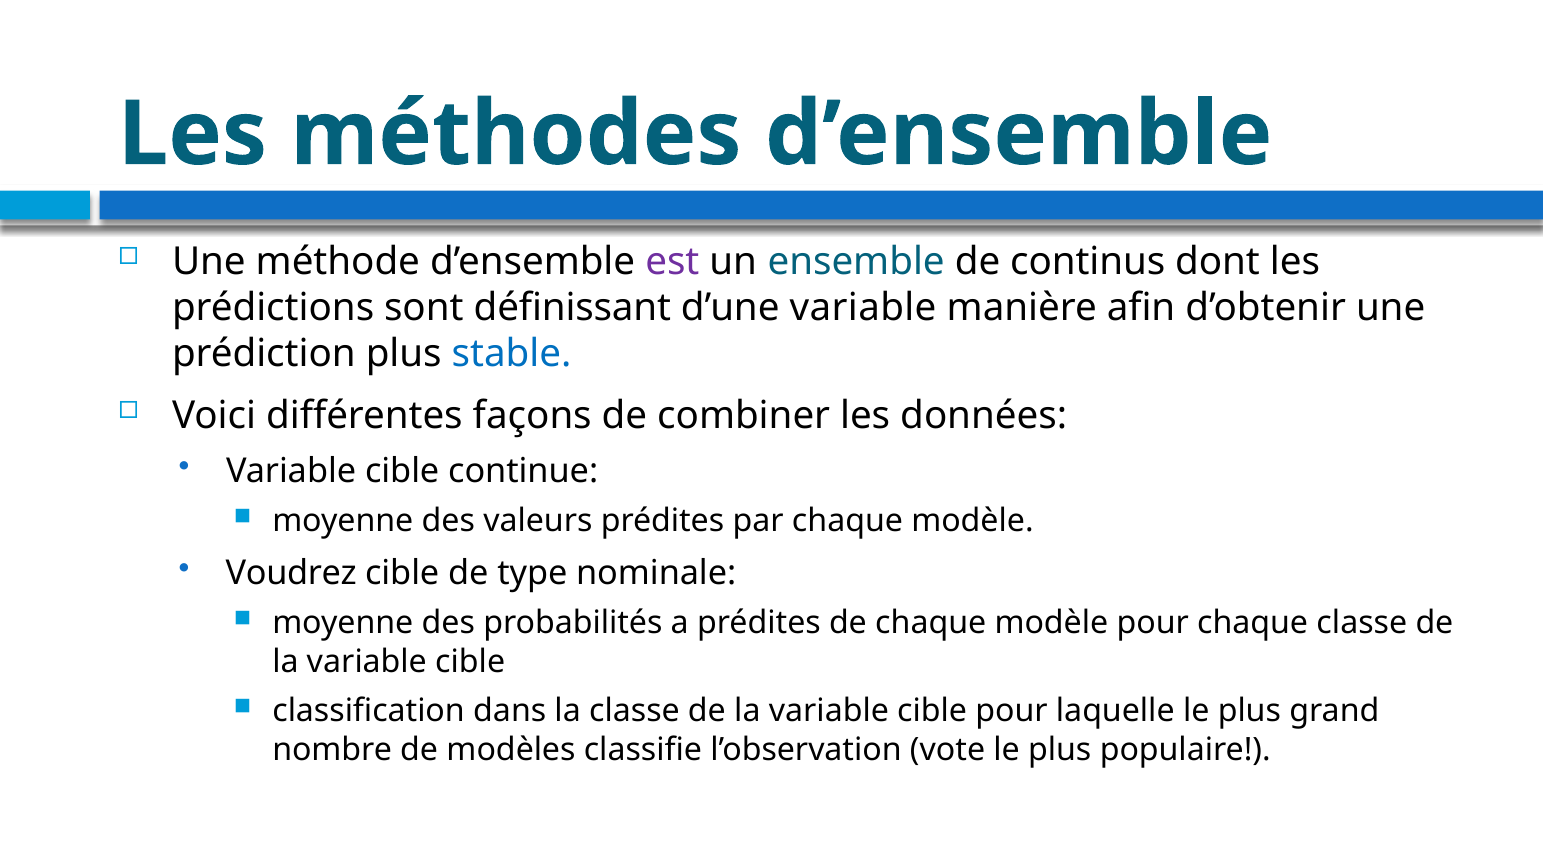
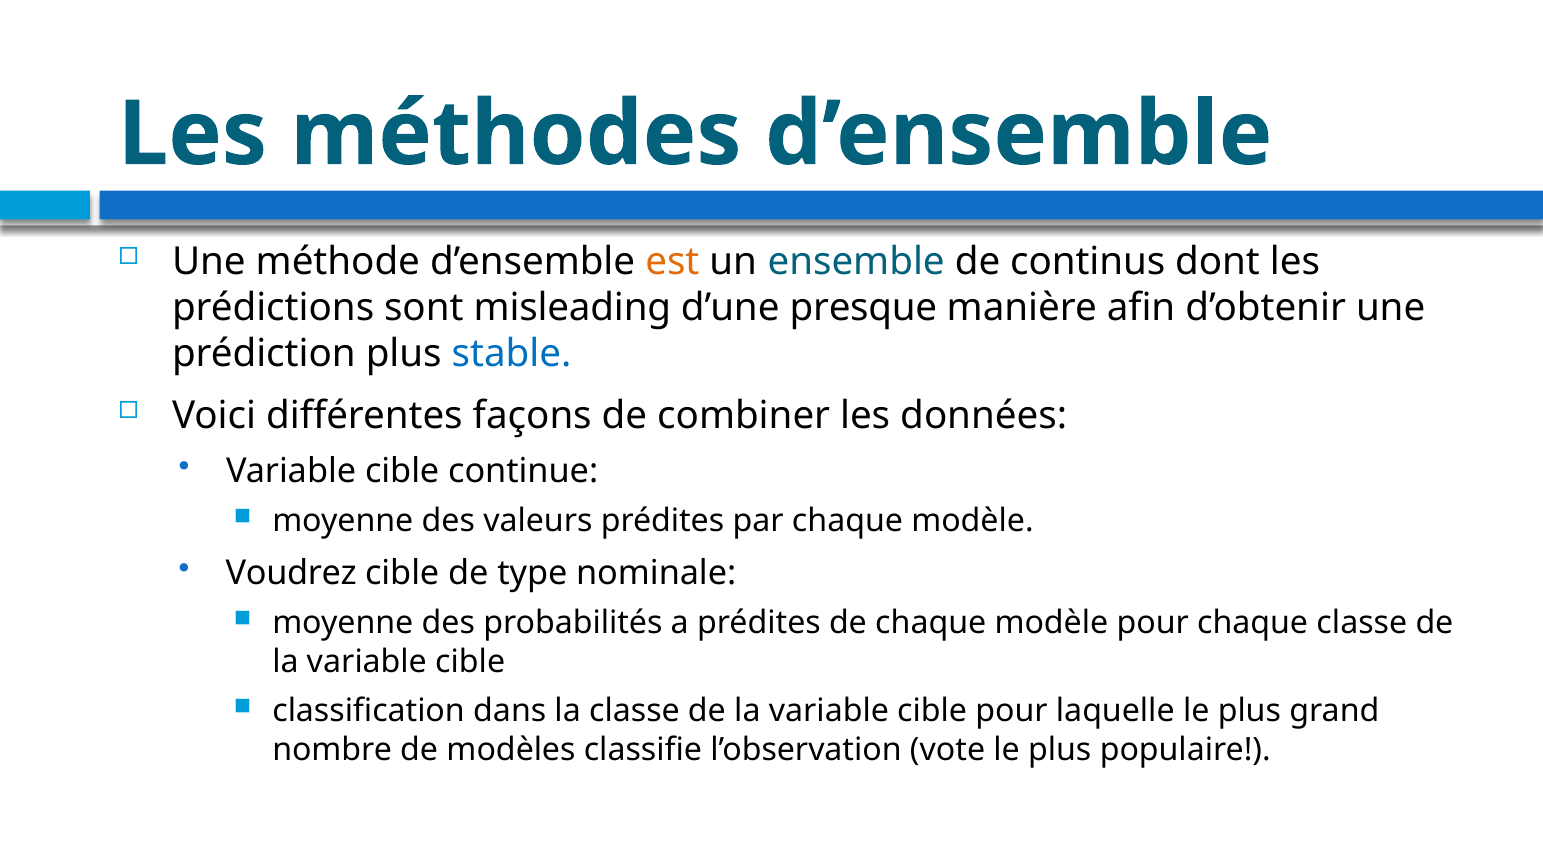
est colour: purple -> orange
définissant: définissant -> misleading
d’une variable: variable -> presque
